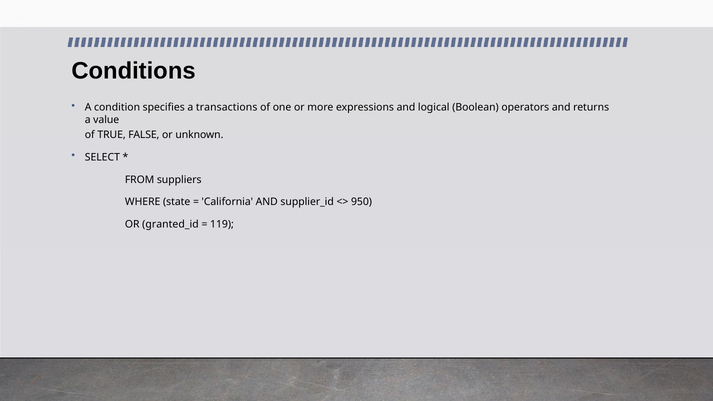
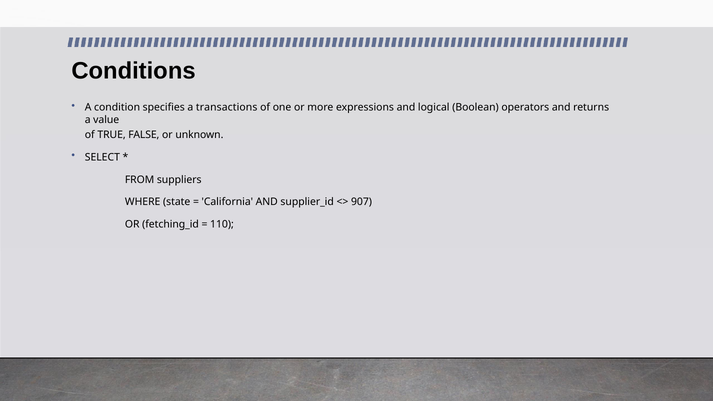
950: 950 -> 907
granted_id: granted_id -> fetching_id
119: 119 -> 110
